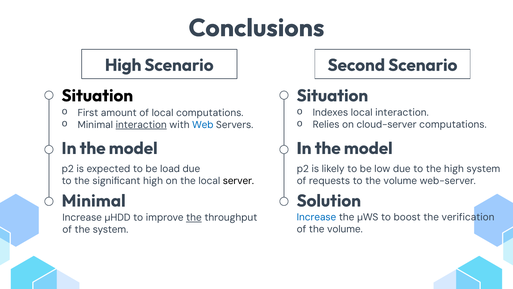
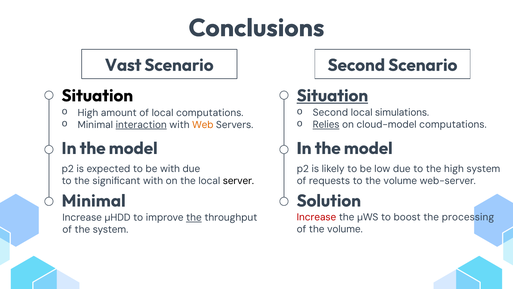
High at (123, 65): High -> Vast
Situation at (332, 96) underline: none -> present
Indexes at (330, 112): Indexes -> Second
local interaction: interaction -> simulations
First at (88, 113): First -> High
Relies underline: none -> present
cloud-server: cloud-server -> cloud-model
Web colour: blue -> orange
be load: load -> with
significant high: high -> with
Increase at (316, 217) colour: blue -> red
verification: verification -> processing
